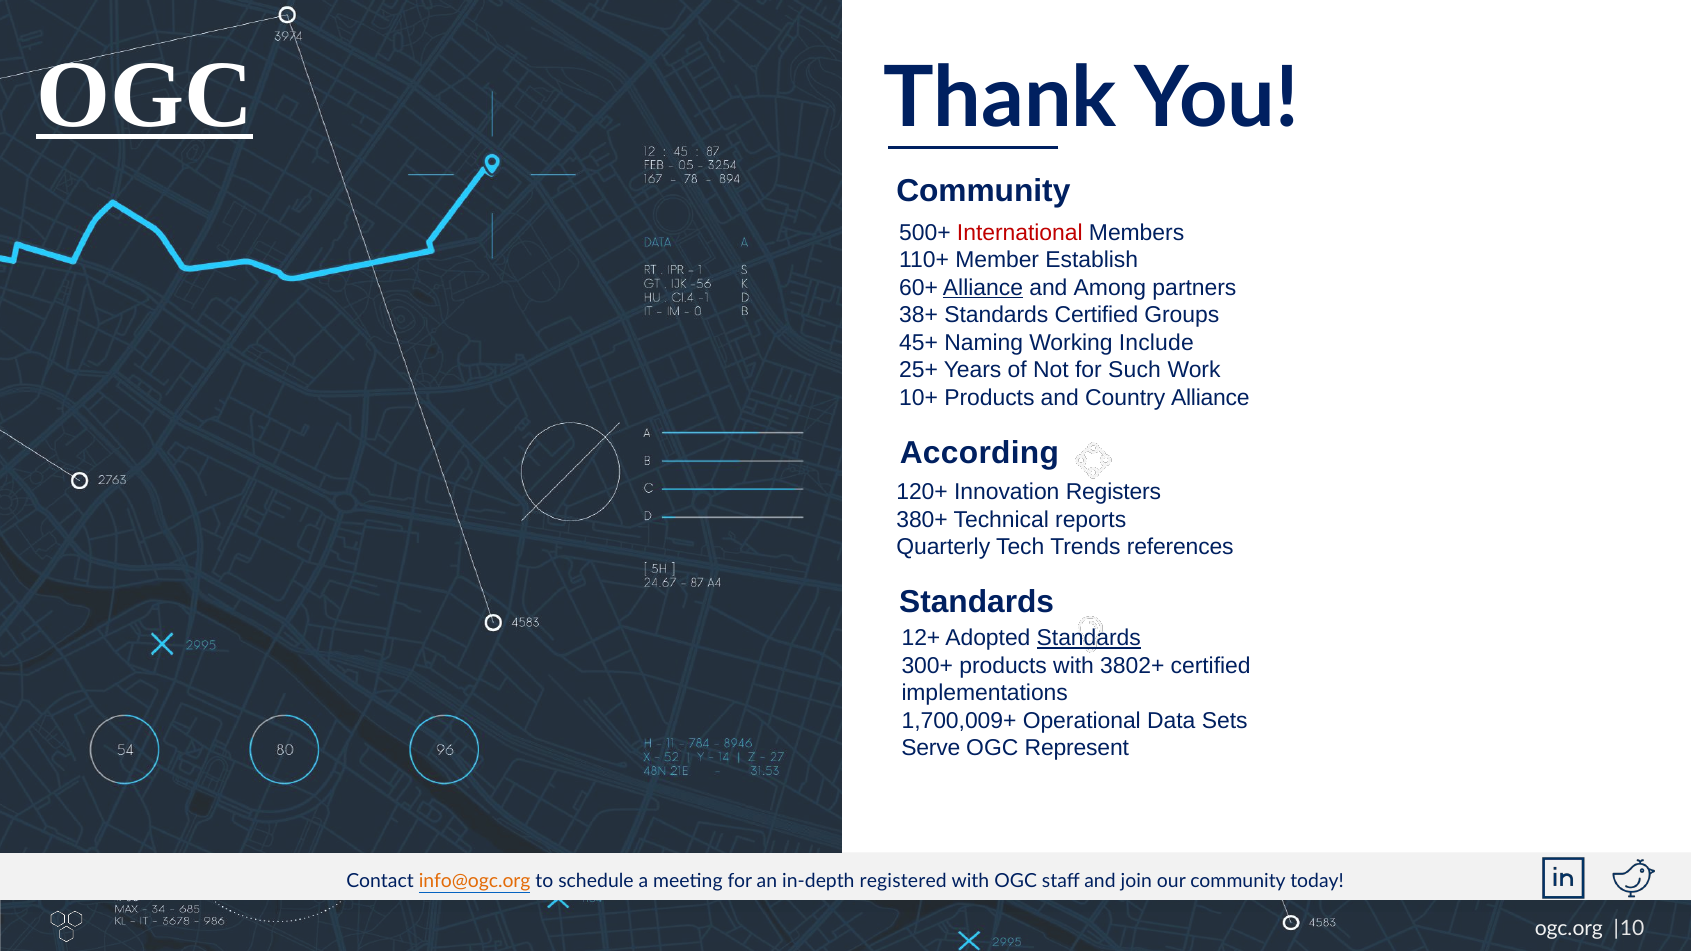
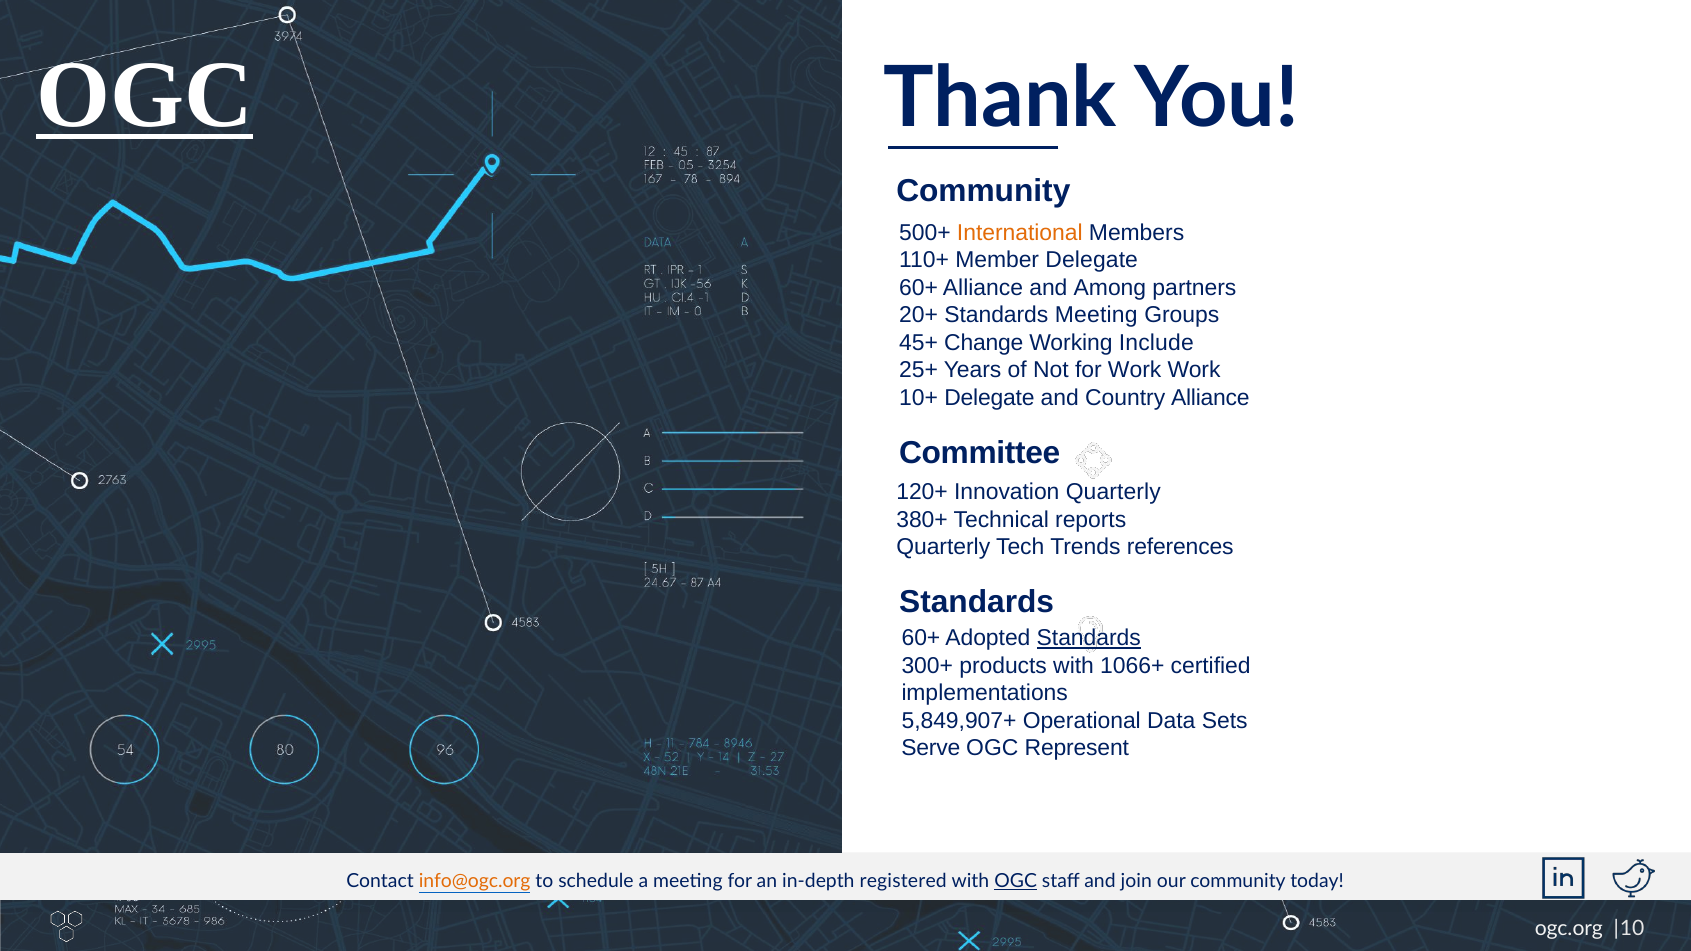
International colour: red -> orange
Member Establish: Establish -> Delegate
Alliance at (983, 288) underline: present -> none
38+: 38+ -> 20+
Standards Certified: Certified -> Meeting
Naming: Naming -> Change
for Such: Such -> Work
10+ Products: Products -> Delegate
According: According -> Committee
Innovation Registers: Registers -> Quarterly
12+ at (921, 638): 12+ -> 60+
3802+: 3802+ -> 1066+
1,700,009+: 1,700,009+ -> 5,849,907+
OGC at (1016, 882) underline: none -> present
